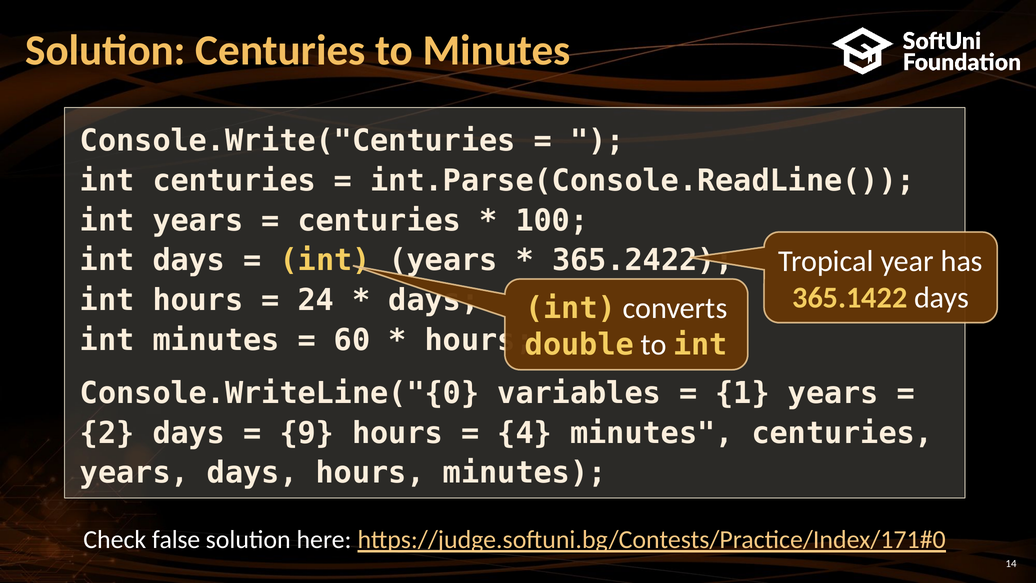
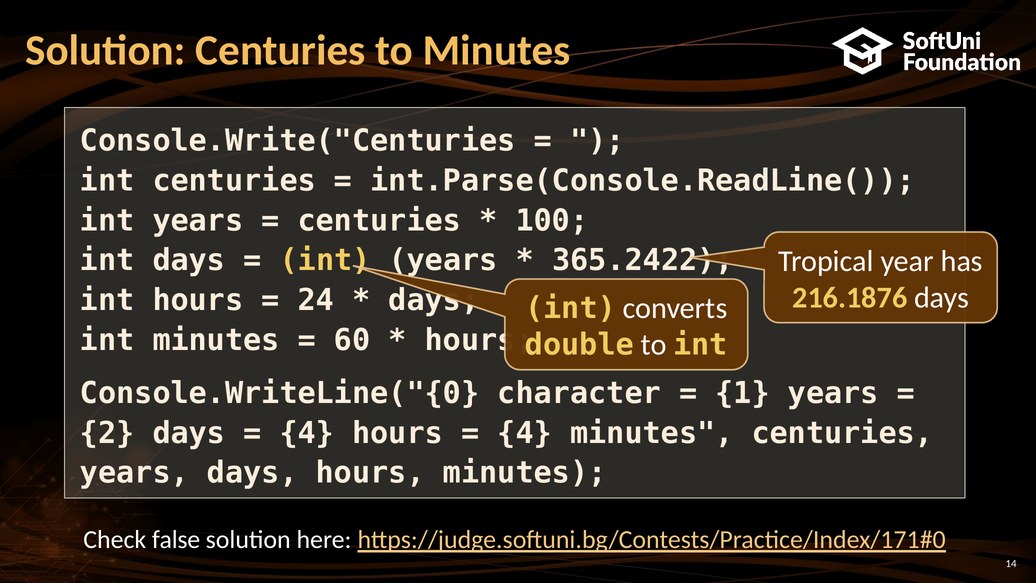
365.1422: 365.1422 -> 216.1876
variables: variables -> character
9 at (307, 433): 9 -> 4
